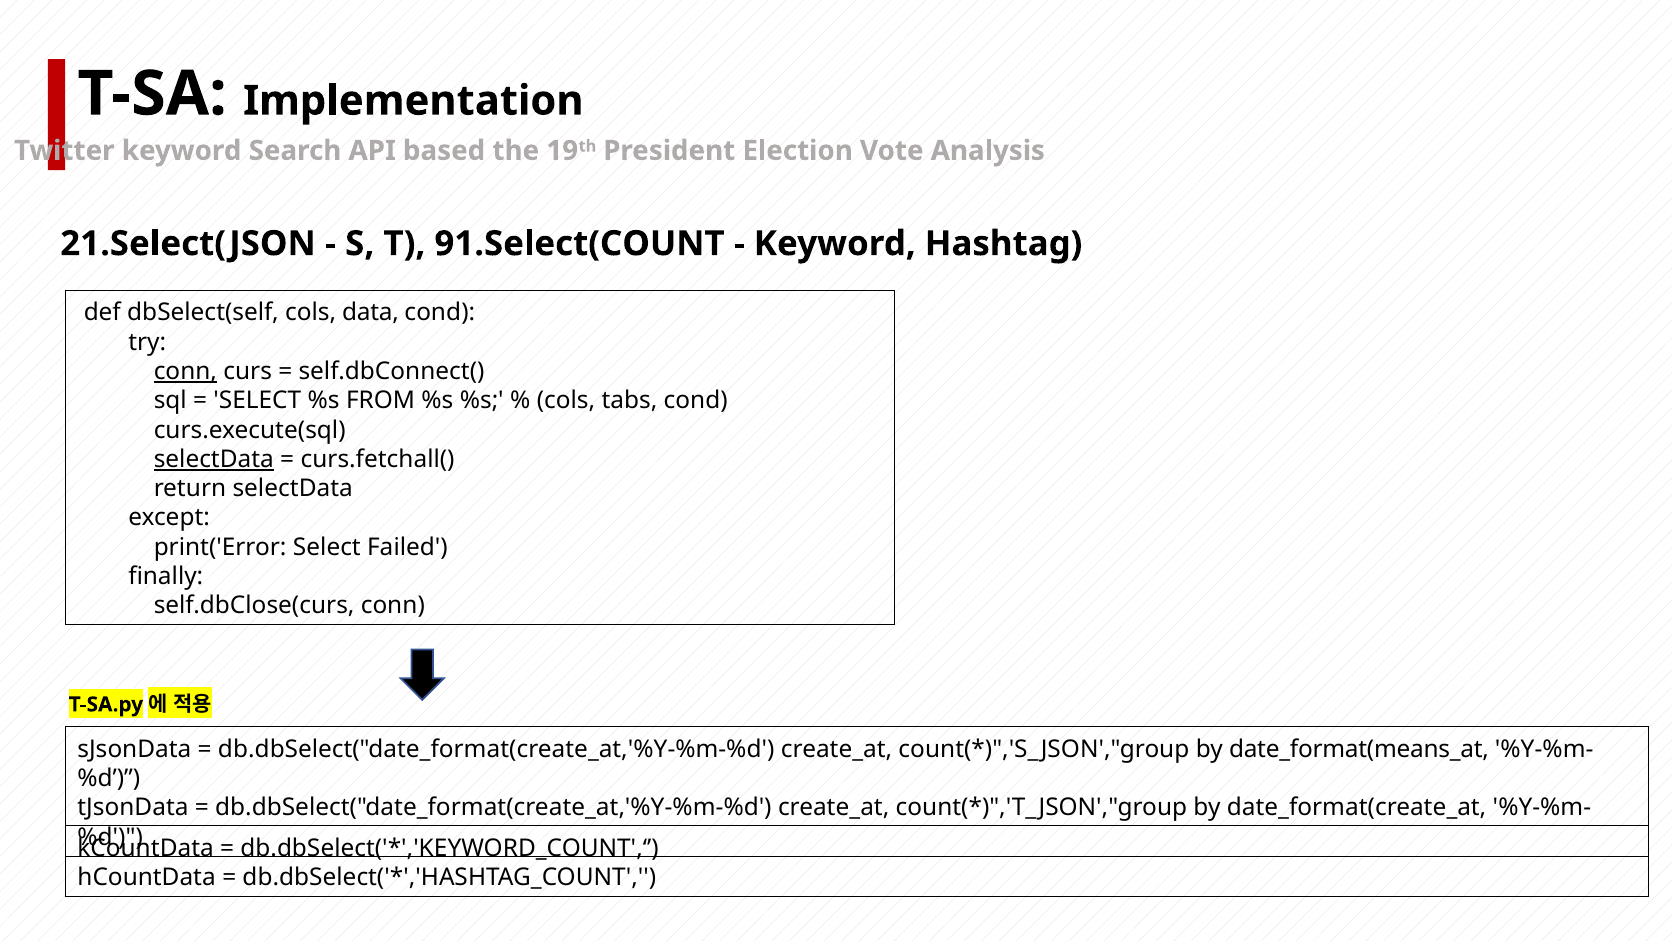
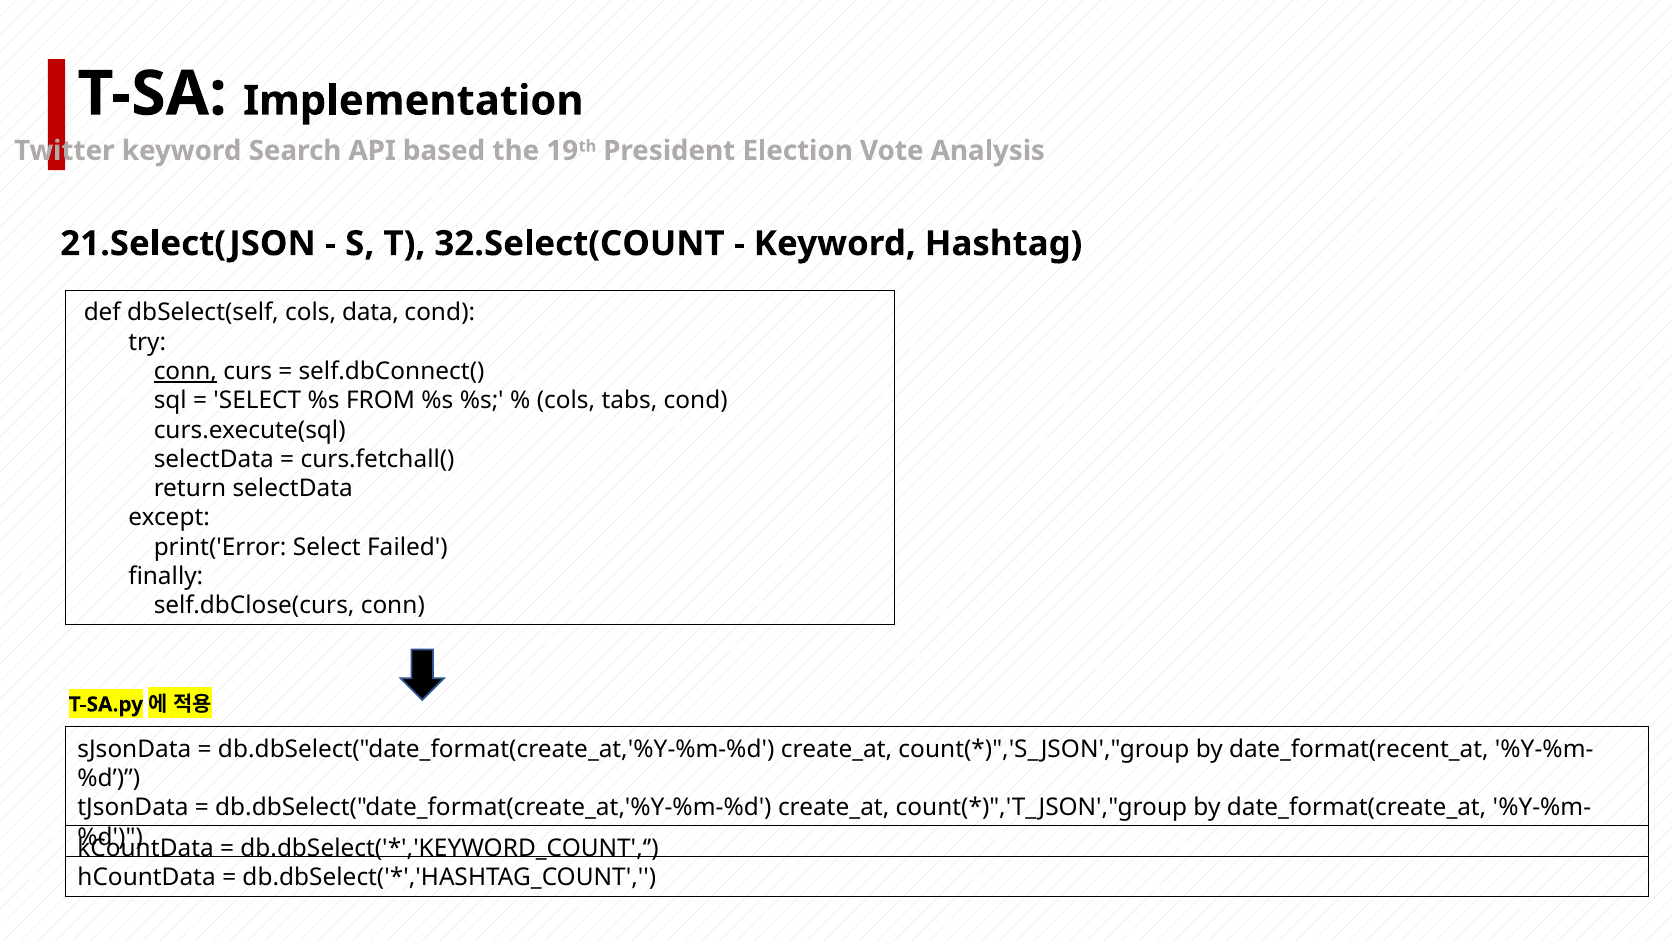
91.Select(COUNT: 91.Select(COUNT -> 32.Select(COUNT
selectData at (214, 459) underline: present -> none
date_format(means_at: date_format(means_at -> date_format(recent_at
